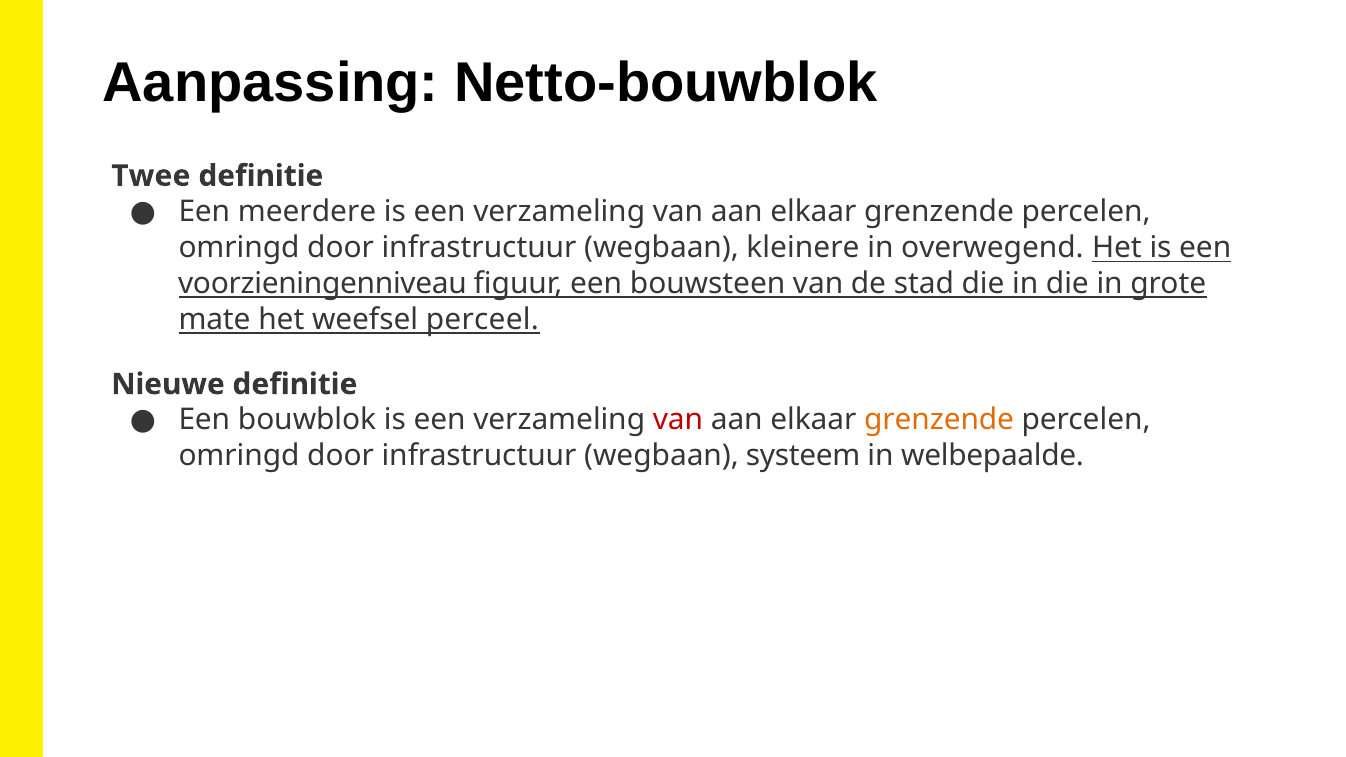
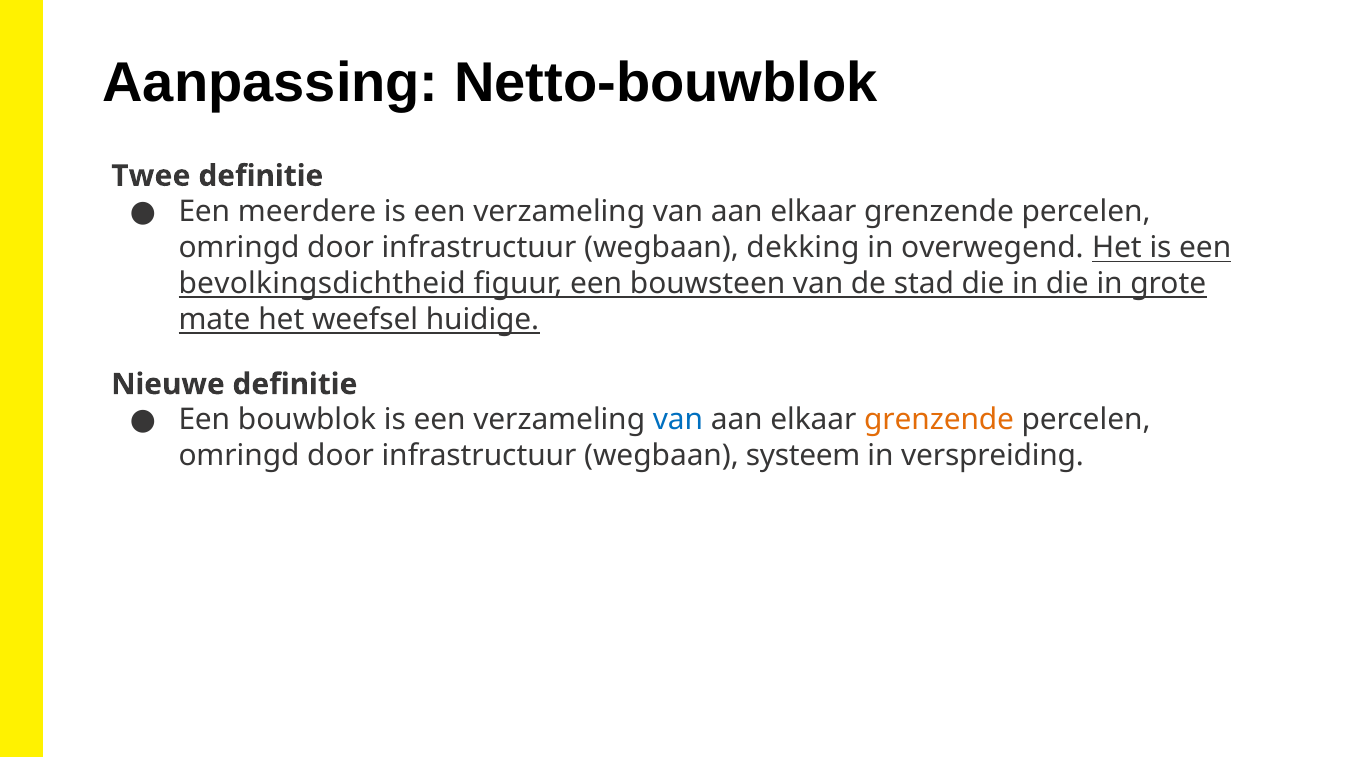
kleinere: kleinere -> dekking
voorzieningenniveau: voorzieningenniveau -> bevolkingsdichtheid
perceel: perceel -> huidige
van at (678, 420) colour: red -> blue
welbepaalde: welbepaalde -> verspreiding
